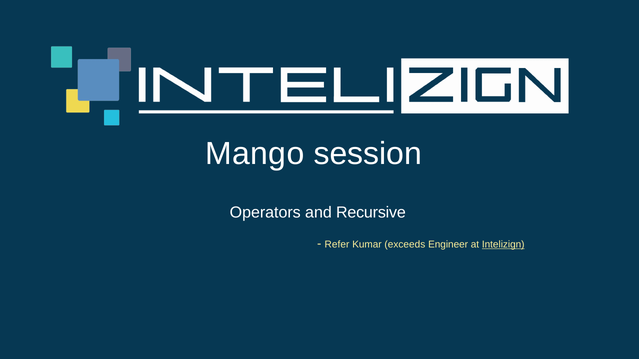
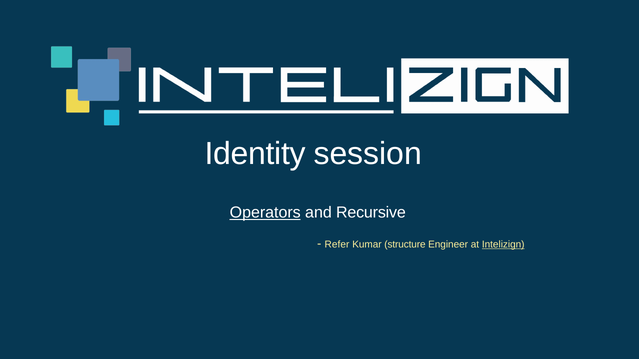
Mango: Mango -> Identity
Operators underline: none -> present
exceeds: exceeds -> structure
